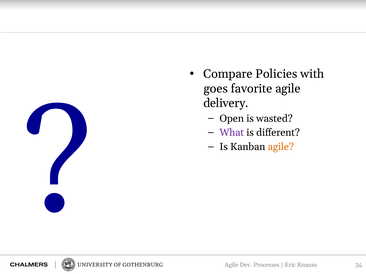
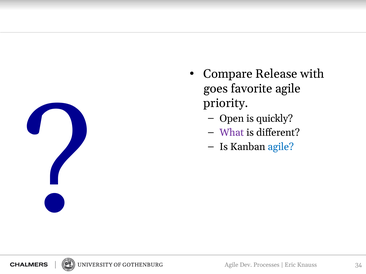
Policies: Policies -> Release
delivery: delivery -> priority
wasted: wasted -> quickly
agile at (281, 147) colour: orange -> blue
